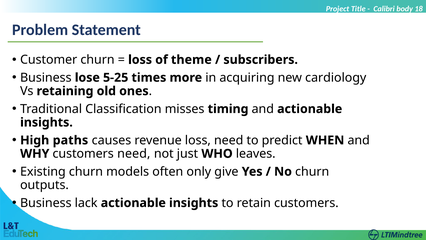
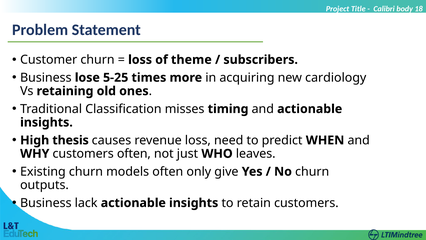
paths: paths -> thesis
customers need: need -> often
